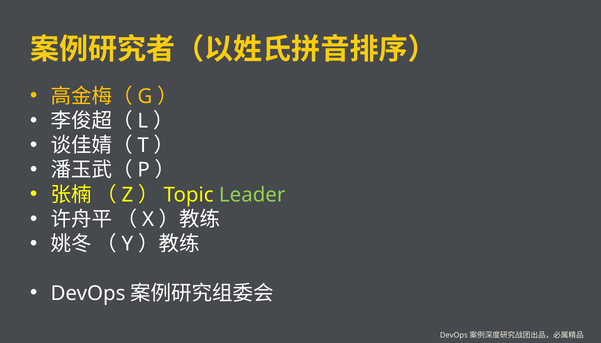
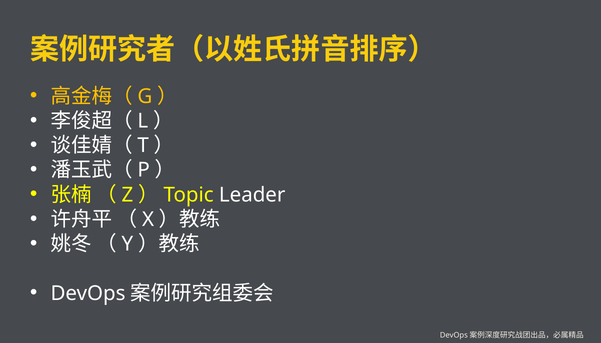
Leader colour: light green -> white
